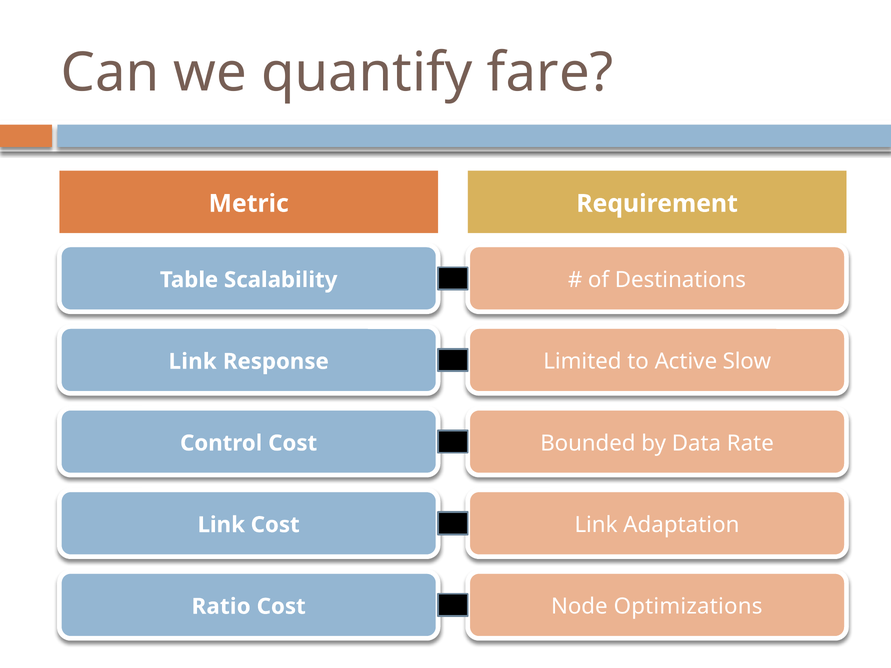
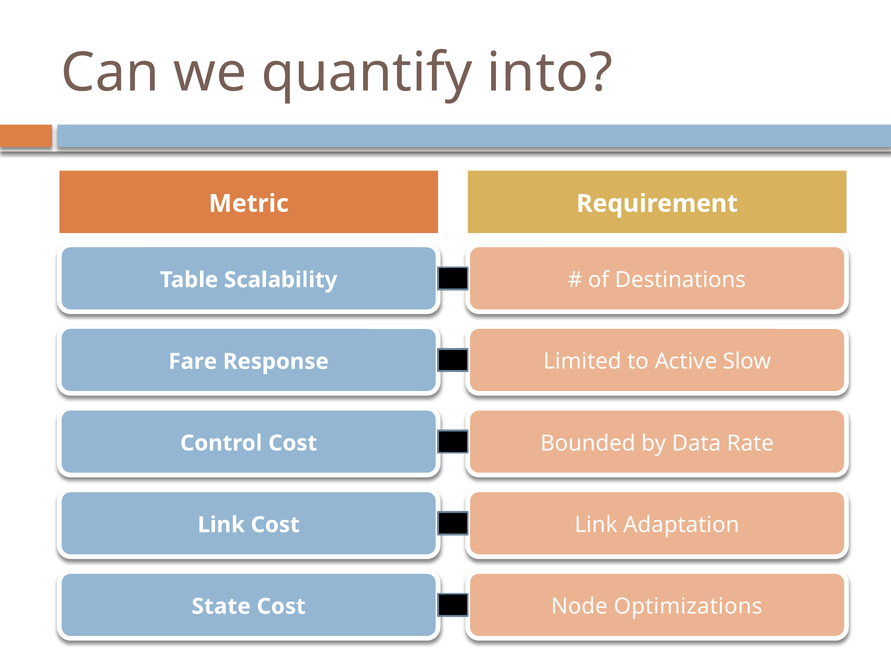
fare: fare -> into
Link at (193, 362): Link -> Fare
Ratio: Ratio -> State
